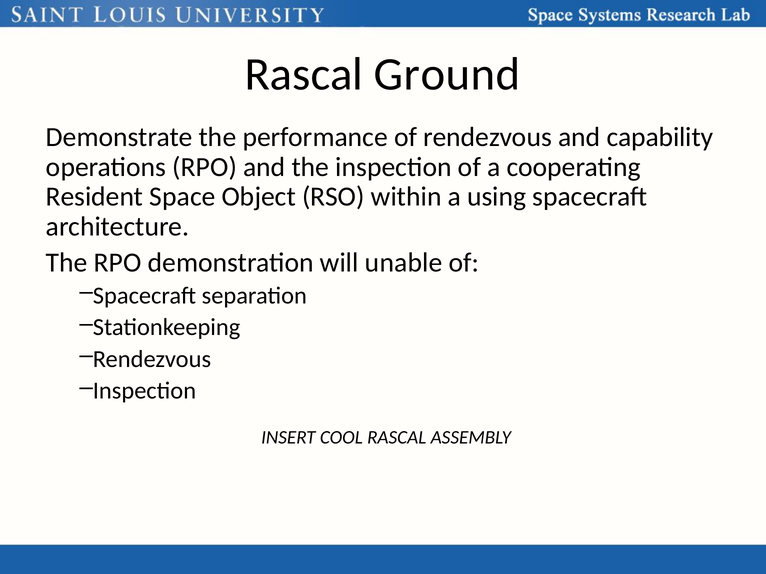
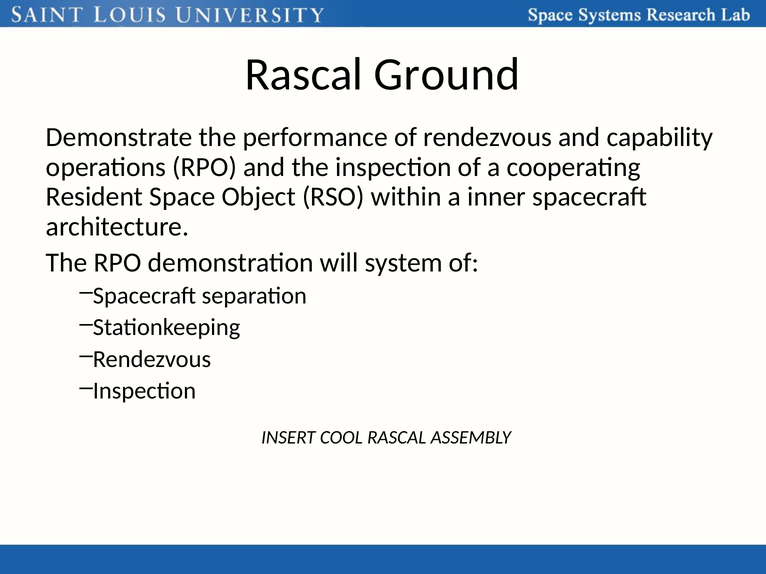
using: using -> inner
unable: unable -> system
